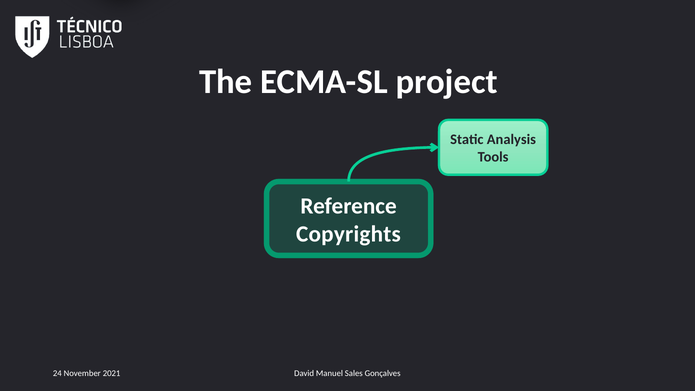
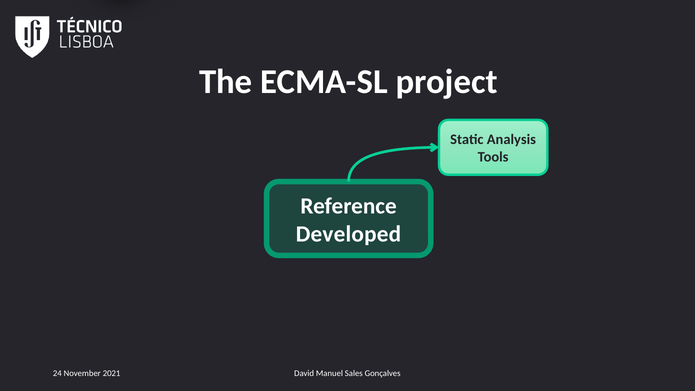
Copyrights: Copyrights -> Developed
